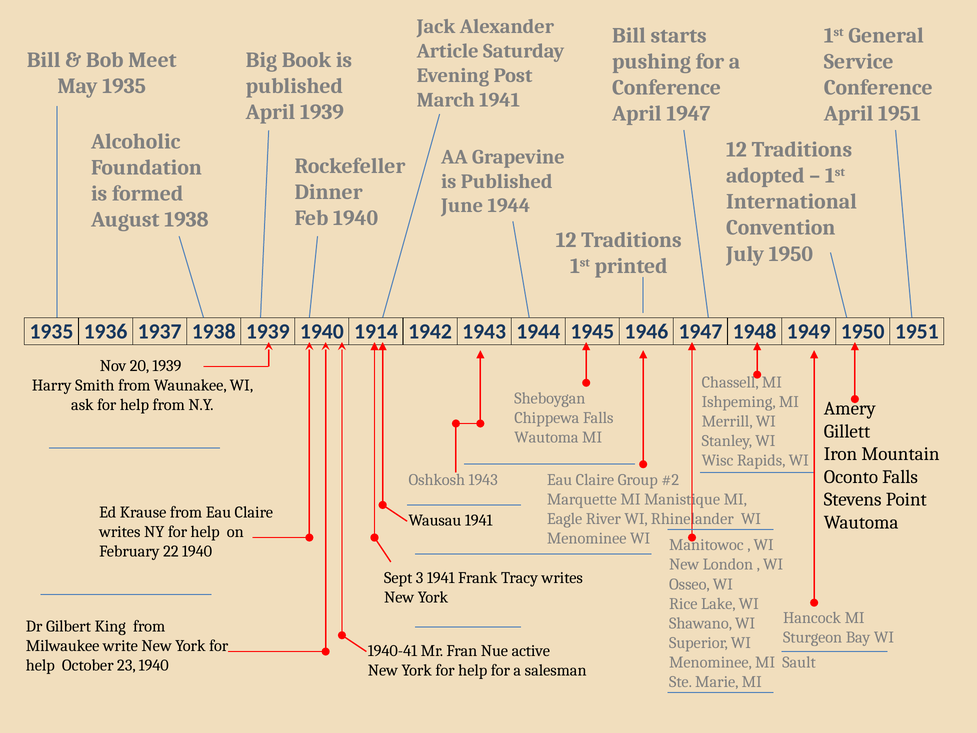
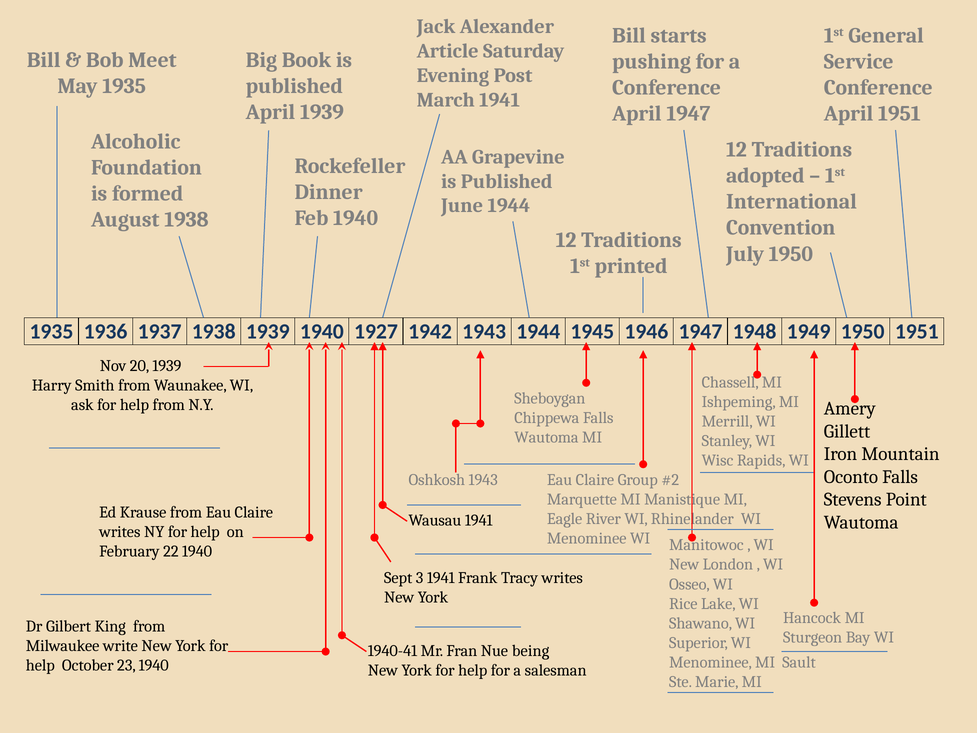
1914: 1914 -> 1927
active: active -> being
